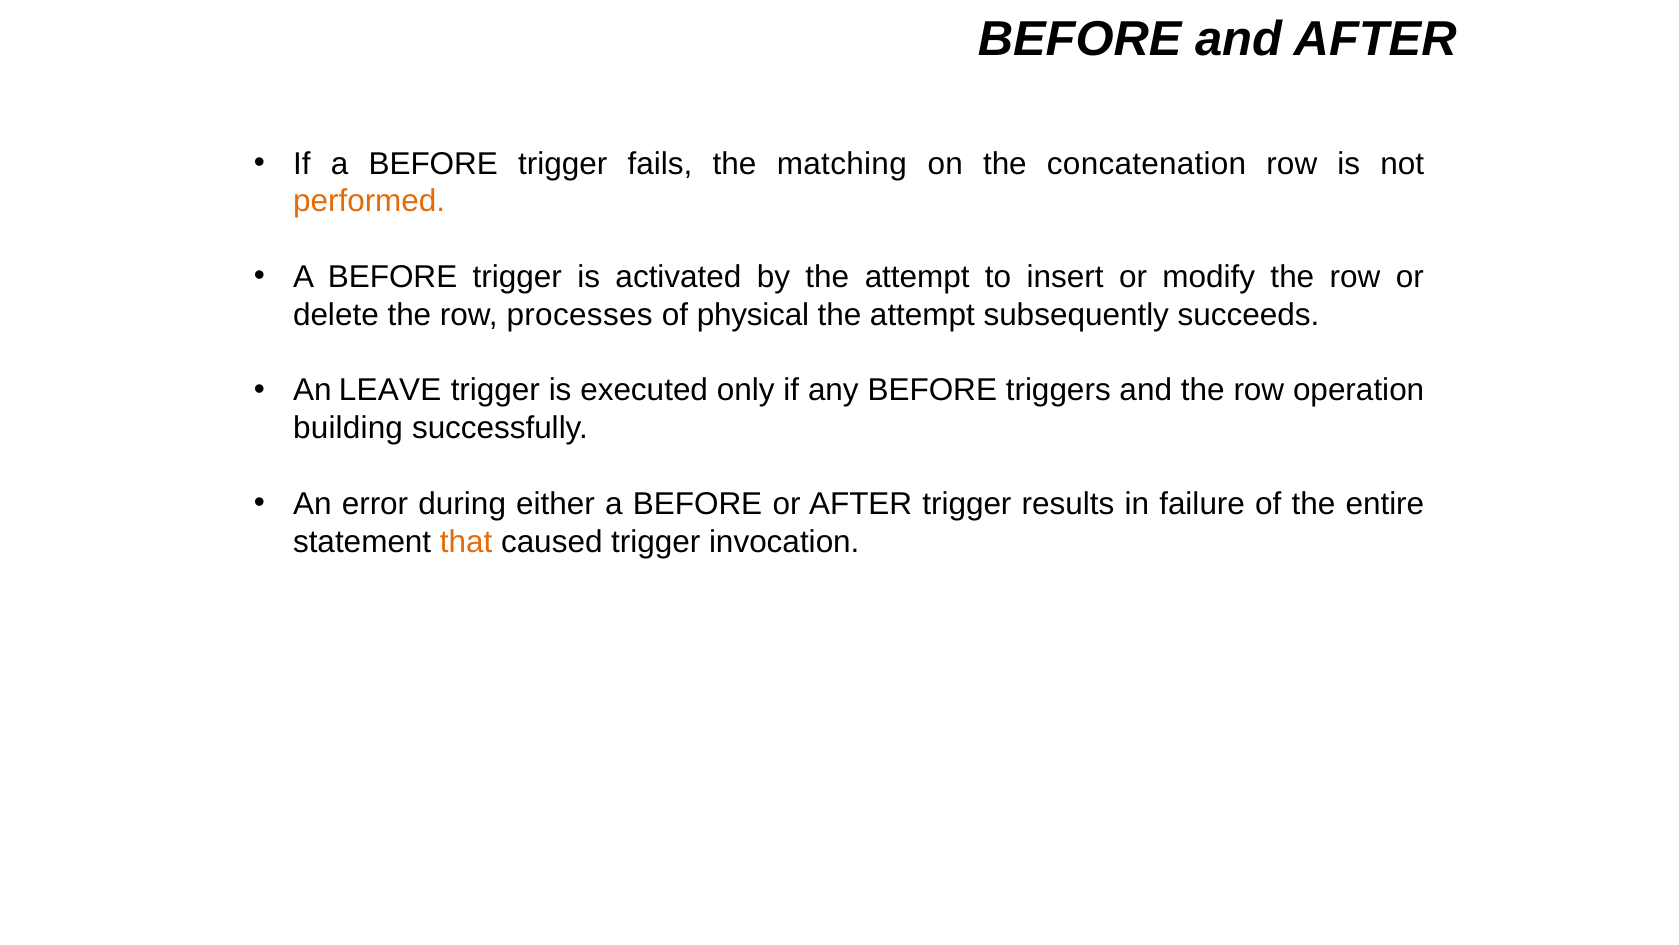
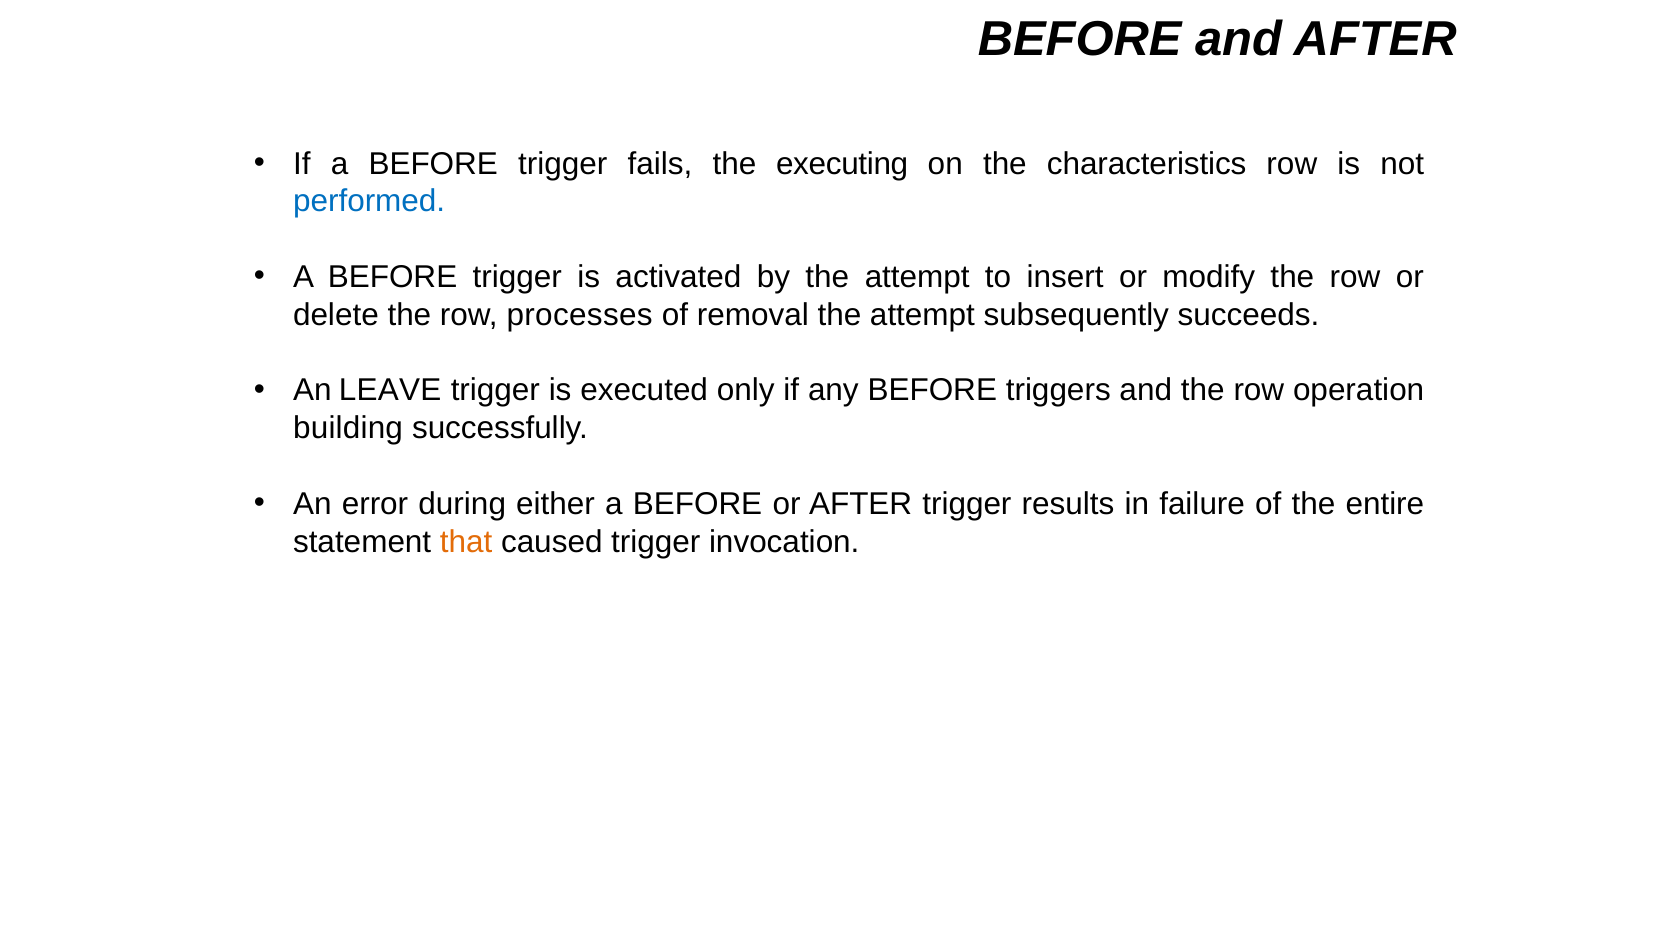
matching: matching -> executing
concatenation: concatenation -> characteristics
performed colour: orange -> blue
physical: physical -> removal
